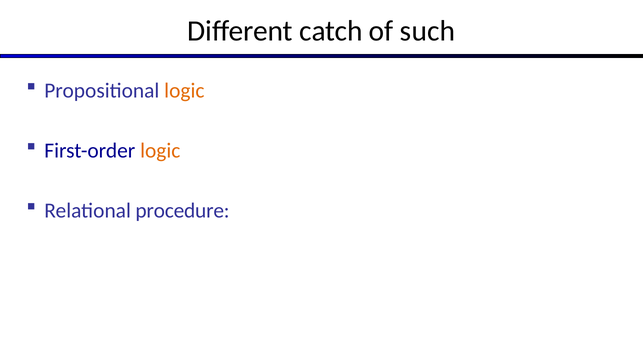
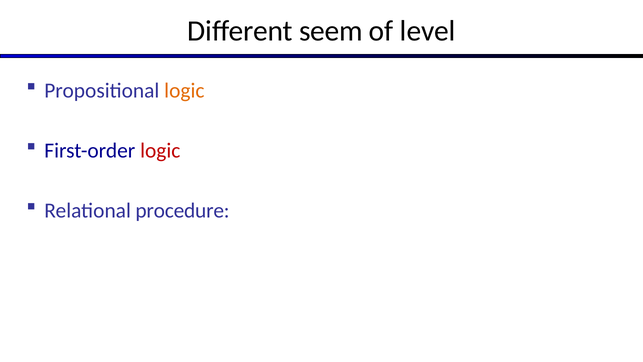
catch: catch -> seem
such: such -> level
logic at (160, 150) colour: orange -> red
